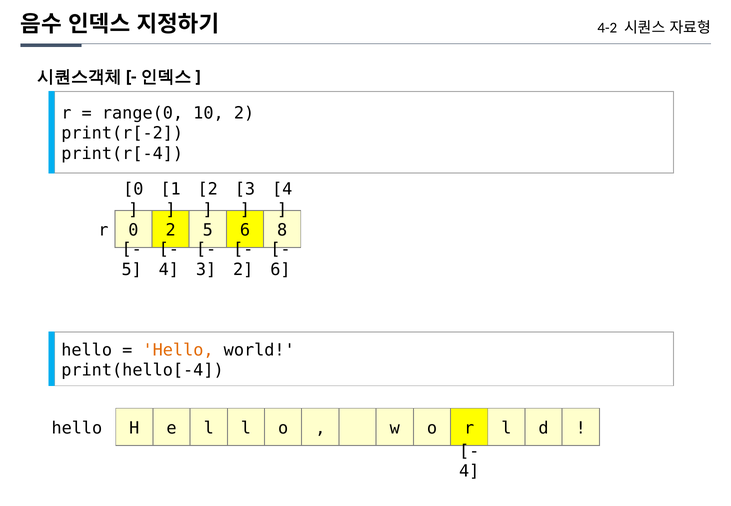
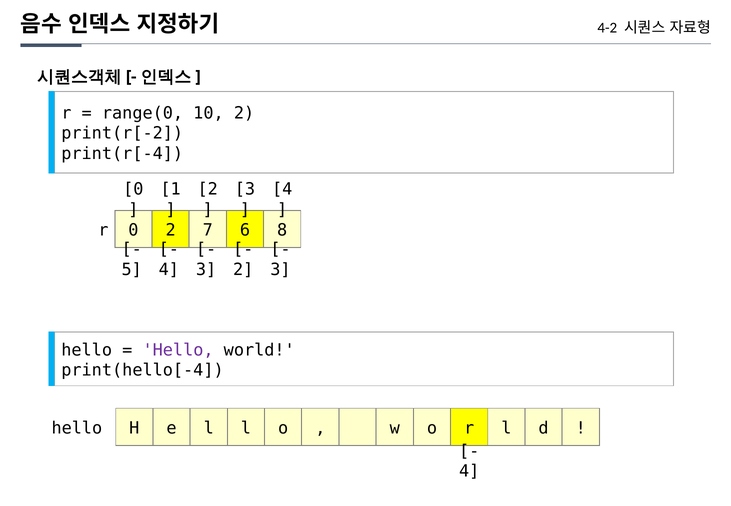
2 5: 5 -> 7
6 at (280, 270): 6 -> 3
Hello at (178, 350) colour: orange -> purple
